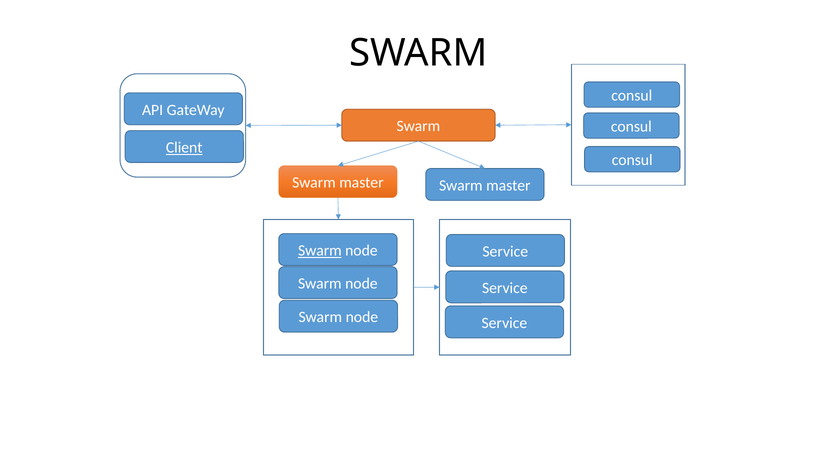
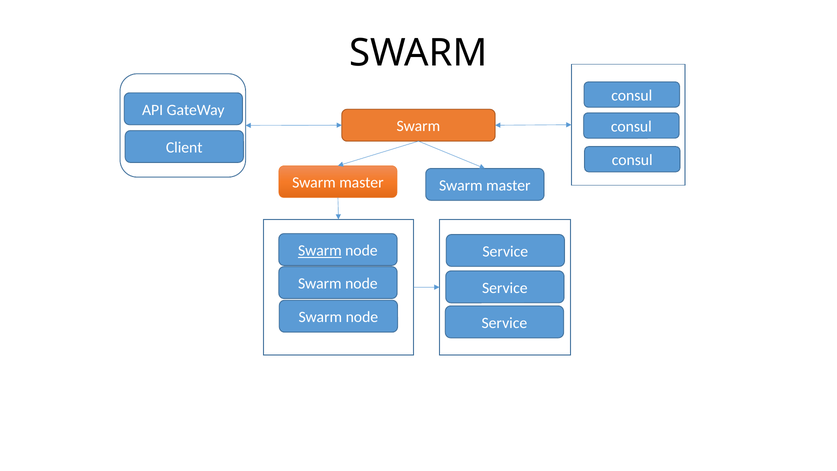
Client underline: present -> none
